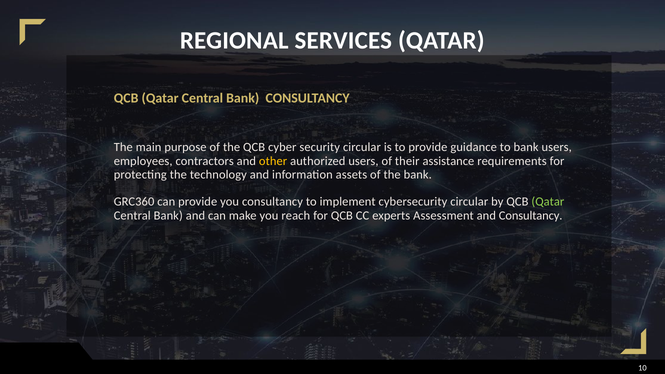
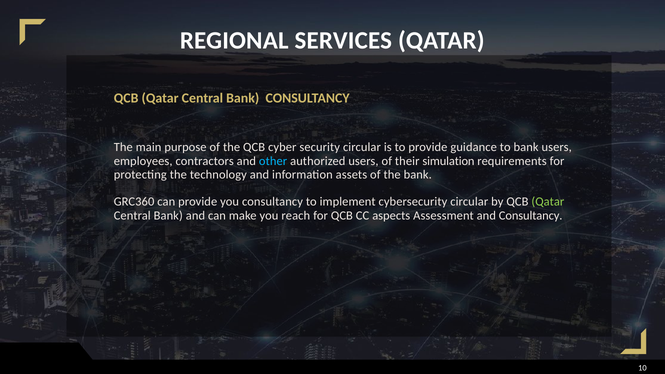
other colour: yellow -> light blue
assistance: assistance -> simulation
experts: experts -> aspects
